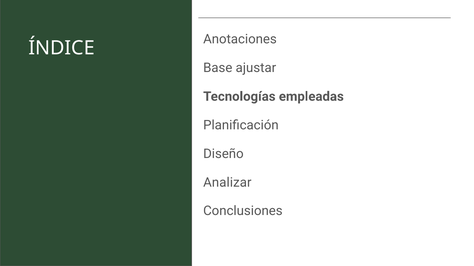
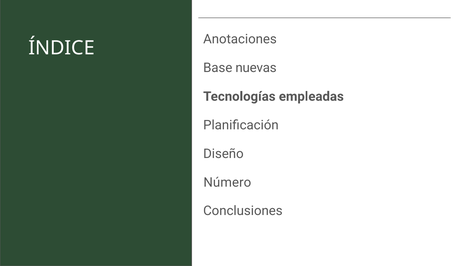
ajustar: ajustar -> nuevas
Analizar: Analizar -> Número
